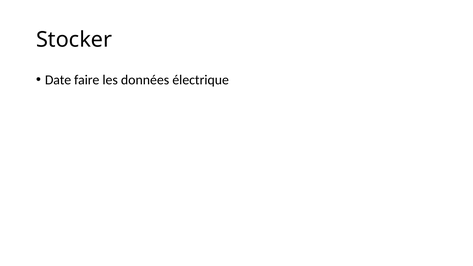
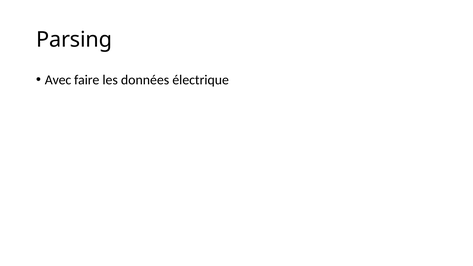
Stocker: Stocker -> Parsing
Date: Date -> Avec
